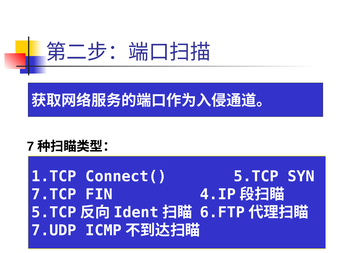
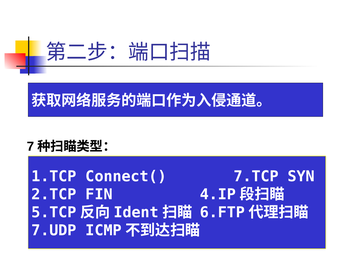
5.TCP: 5.TCP -> 7.TCP
7.TCP: 7.TCP -> 2.TCP
